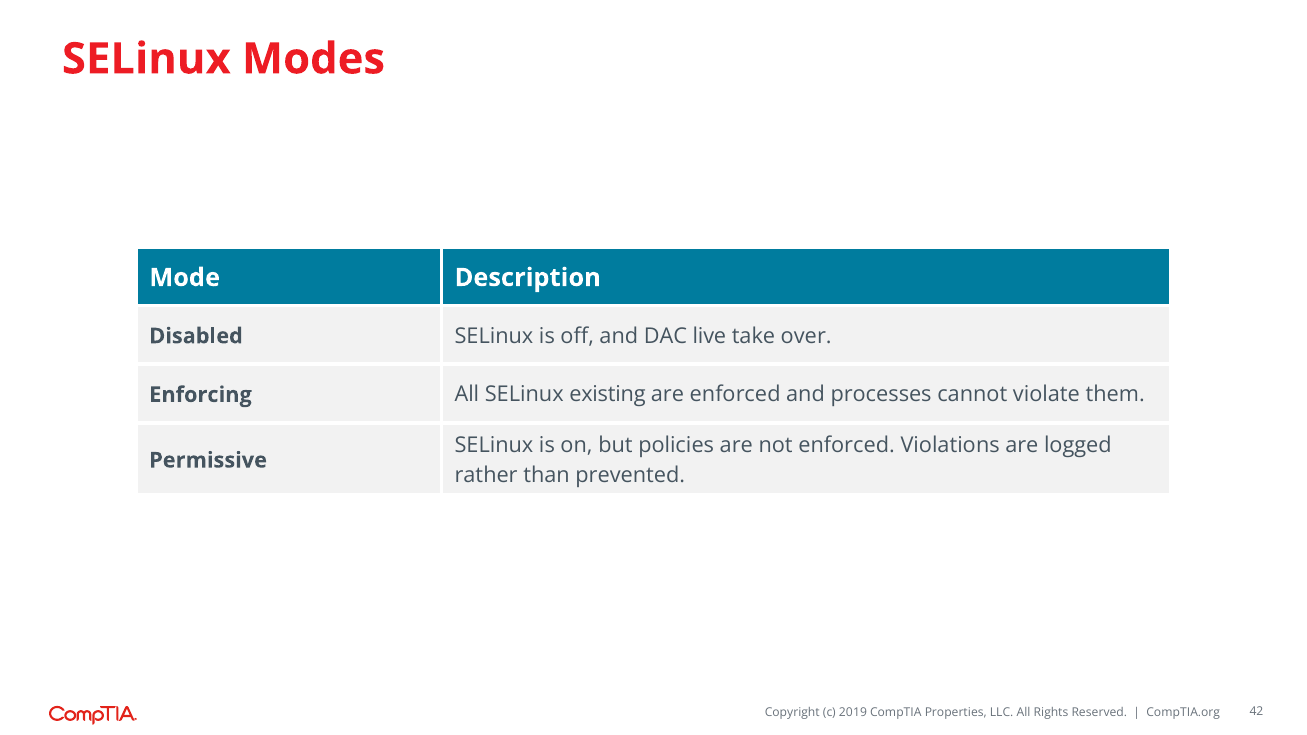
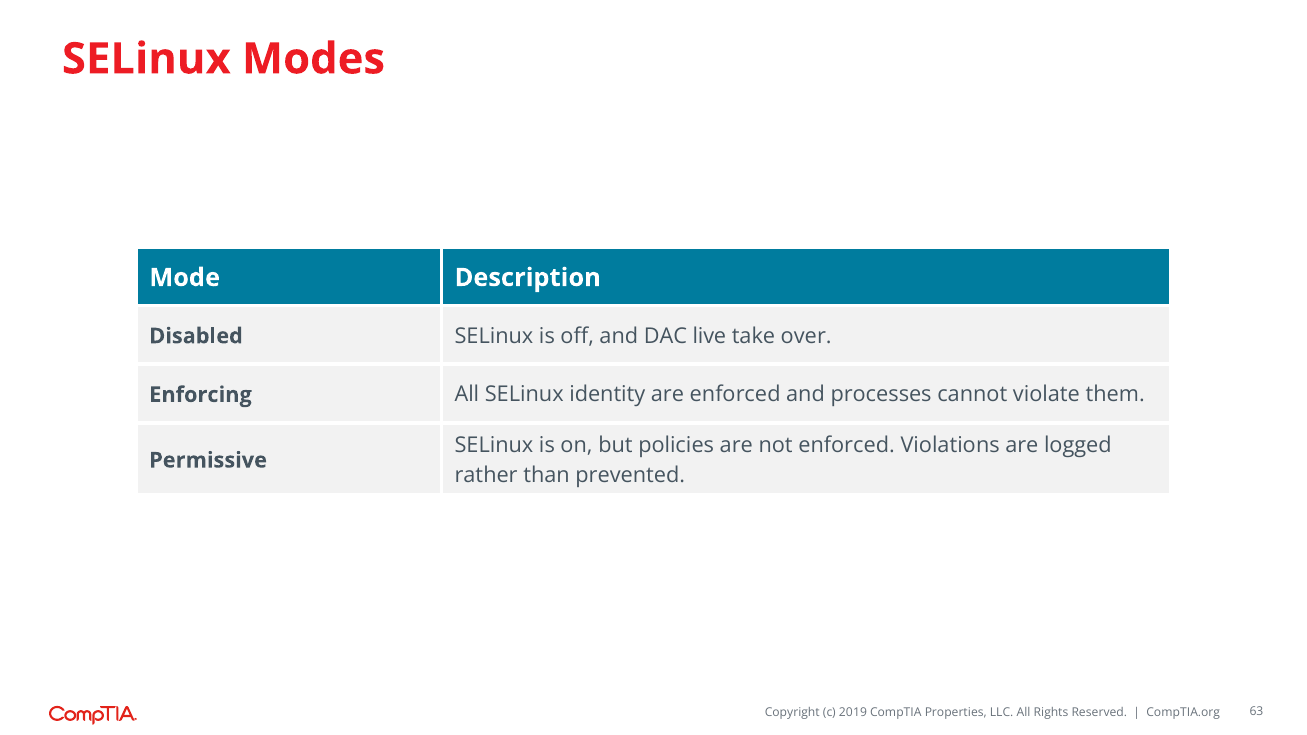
existing: existing -> identity
42: 42 -> 63
